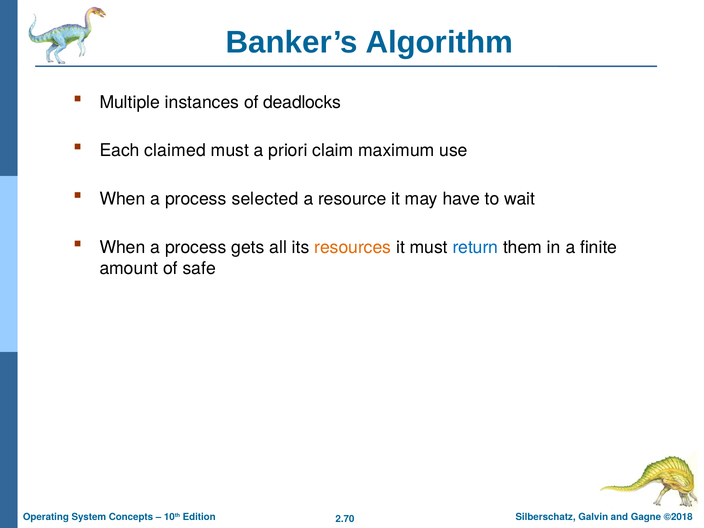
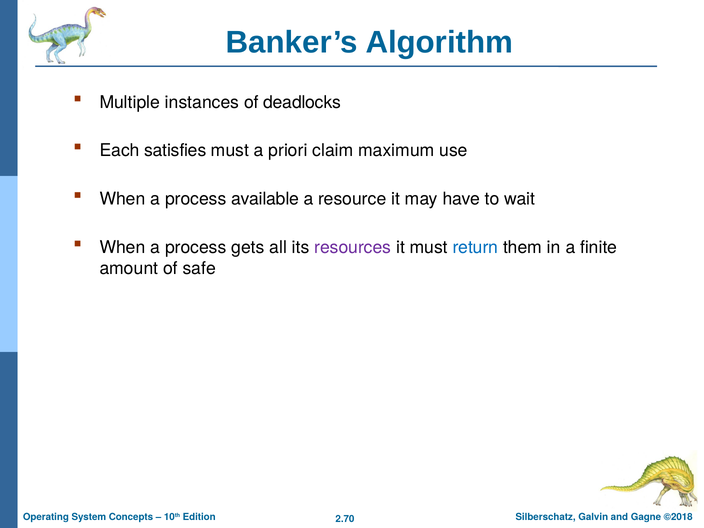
claimed: claimed -> satisfies
selected: selected -> available
resources colour: orange -> purple
